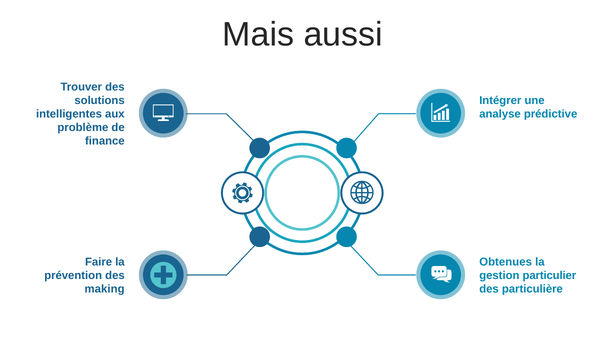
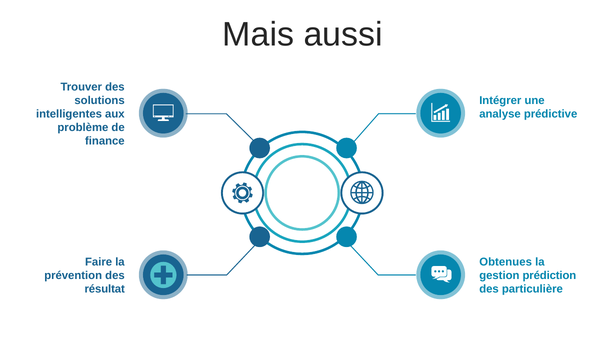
particulier: particulier -> prédiction
making: making -> résultat
